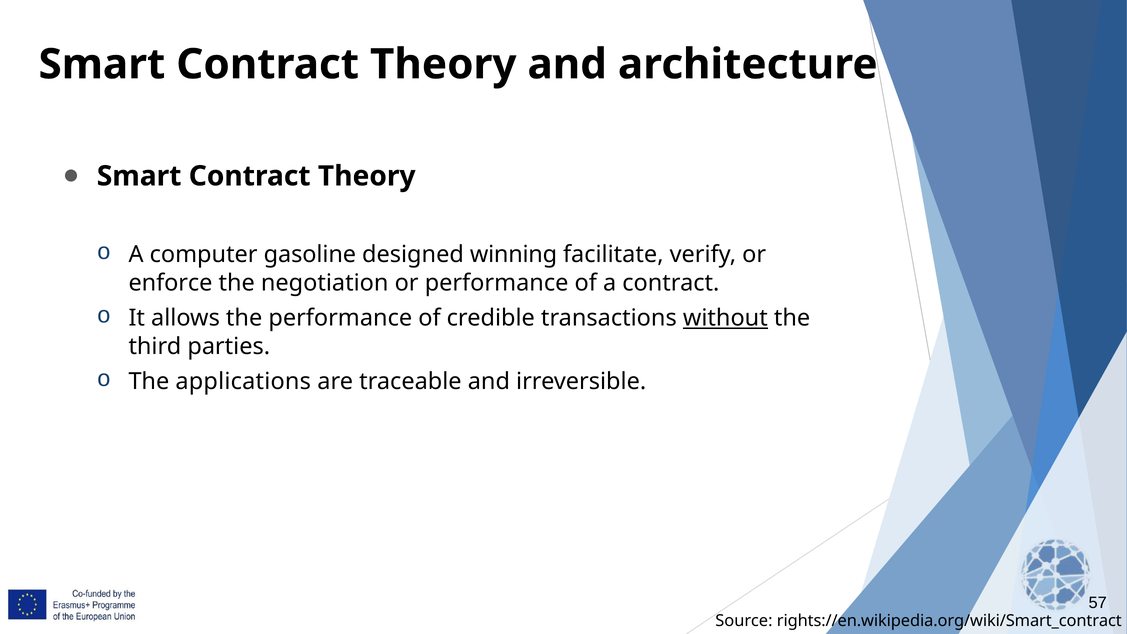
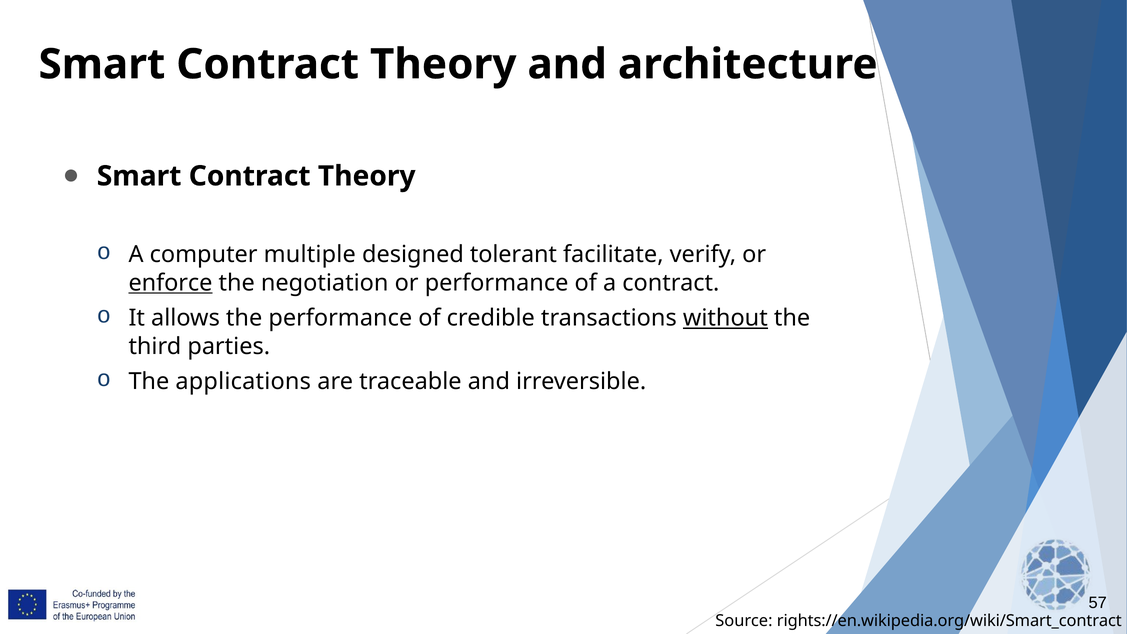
gasoline: gasoline -> multiple
winning: winning -> tolerant
enforce underline: none -> present
